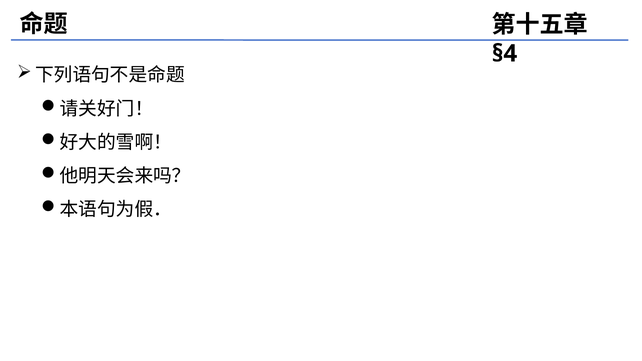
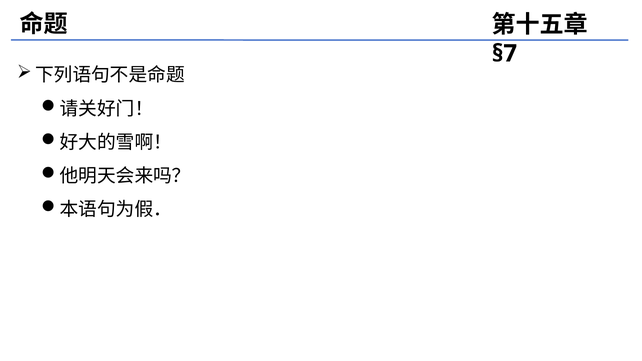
§4: §4 -> §7
